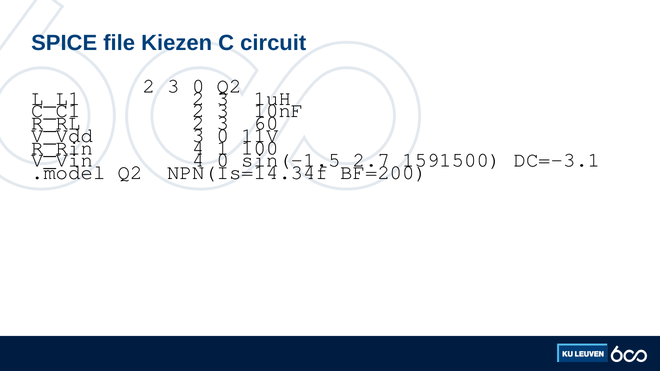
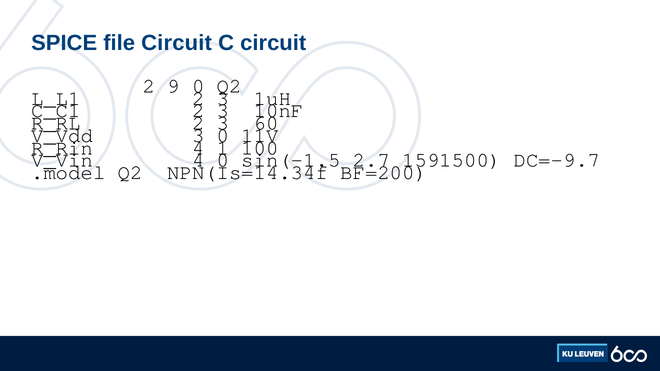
file Kiezen: Kiezen -> Circuit
3 at (173, 86): 3 -> 9
DC=-3.1: DC=-3.1 -> DC=-9.7
